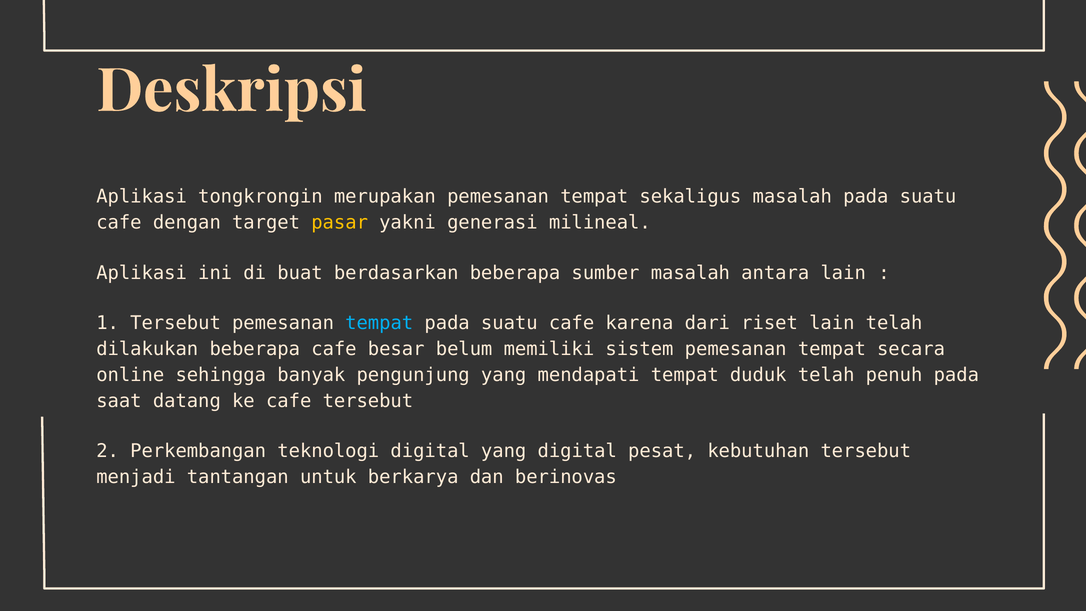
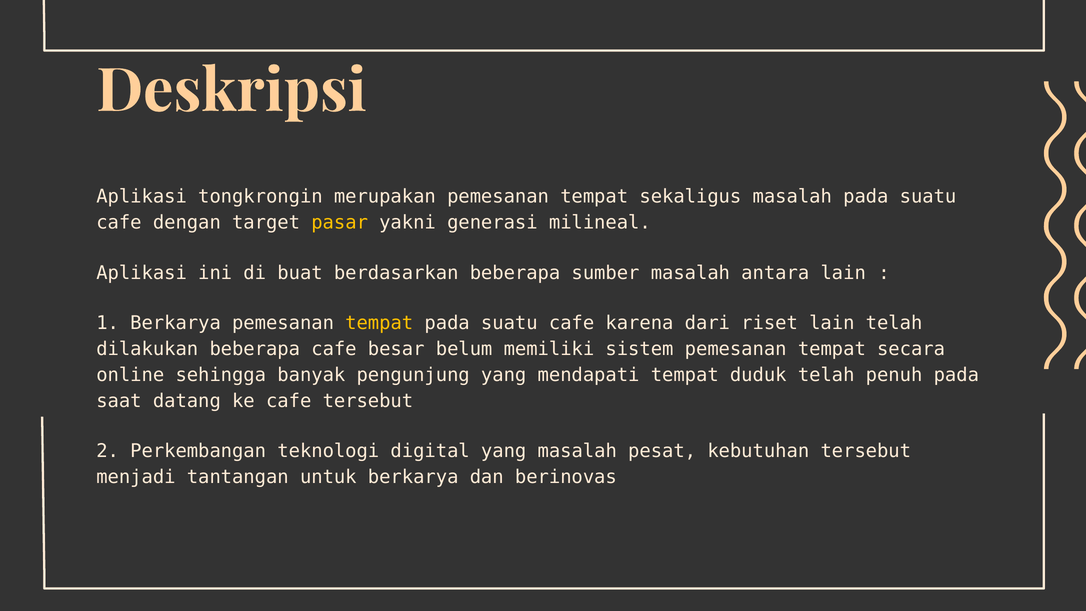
1 Tersebut: Tersebut -> Berkarya
tempat at (379, 323) colour: light blue -> yellow
yang digital: digital -> masalah
